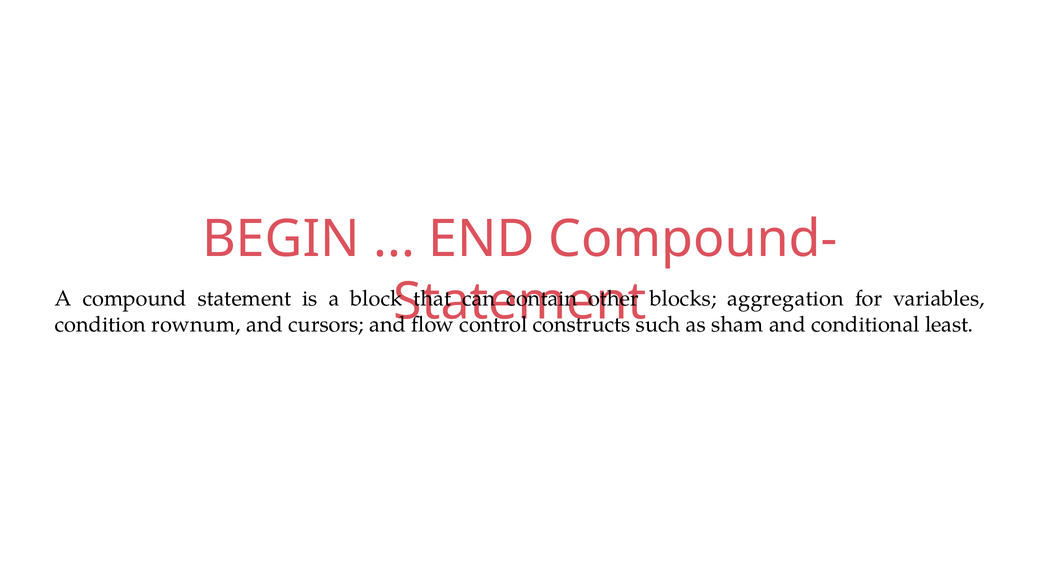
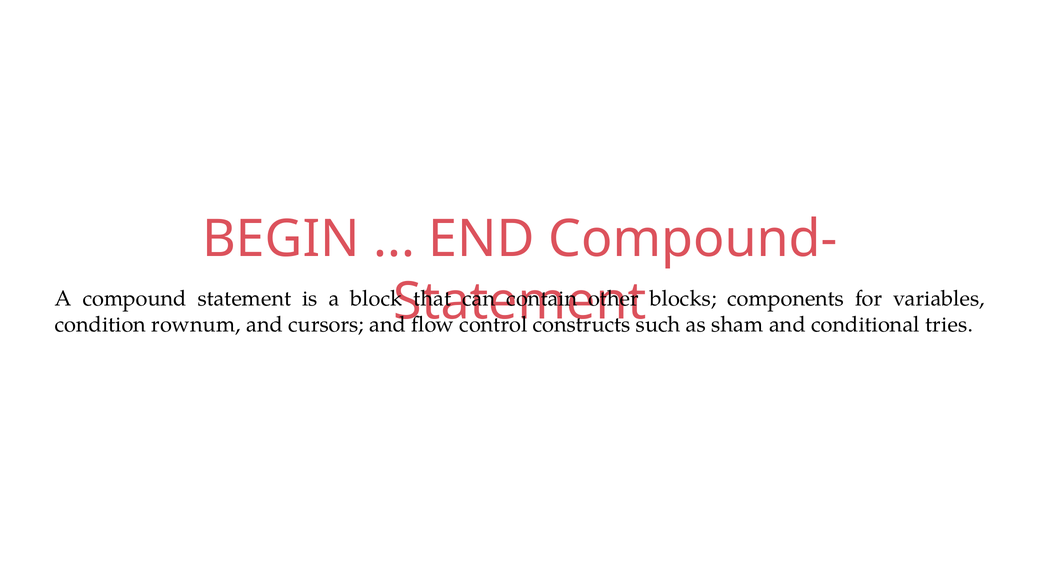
aggregation: aggregation -> components
least: least -> tries
